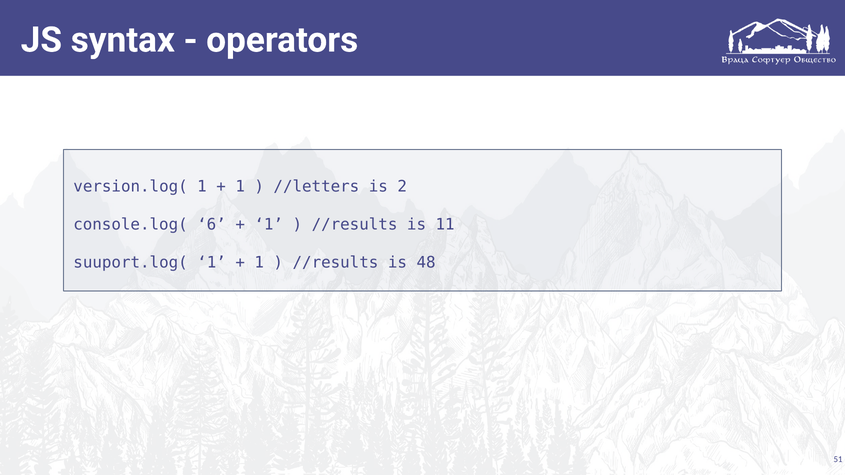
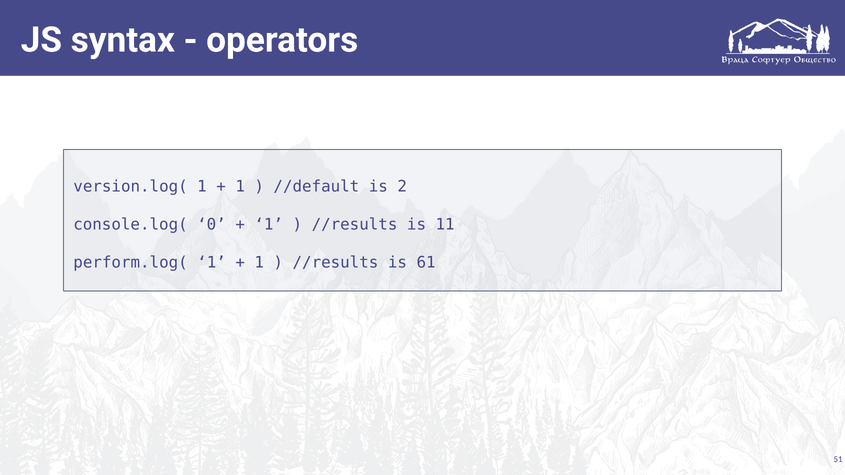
//letters: //letters -> //default
6: 6 -> 0
suuport.log(: suuport.log( -> perform.log(
48: 48 -> 61
